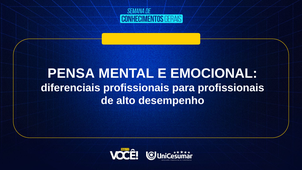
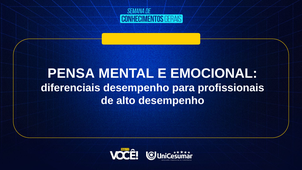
diferenciais profissionais: profissionais -> desempenho
